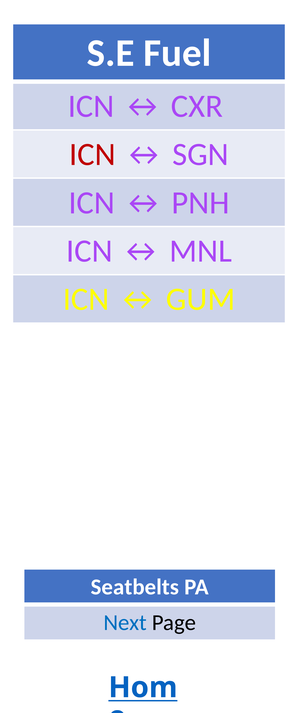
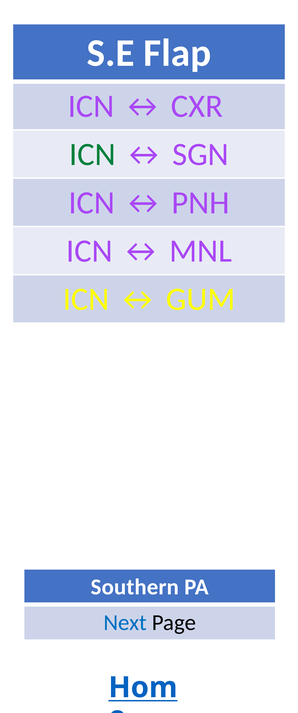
Fuel: Fuel -> Flap
ICN at (92, 154) colour: red -> green
Seatbelts: Seatbelts -> Southern
